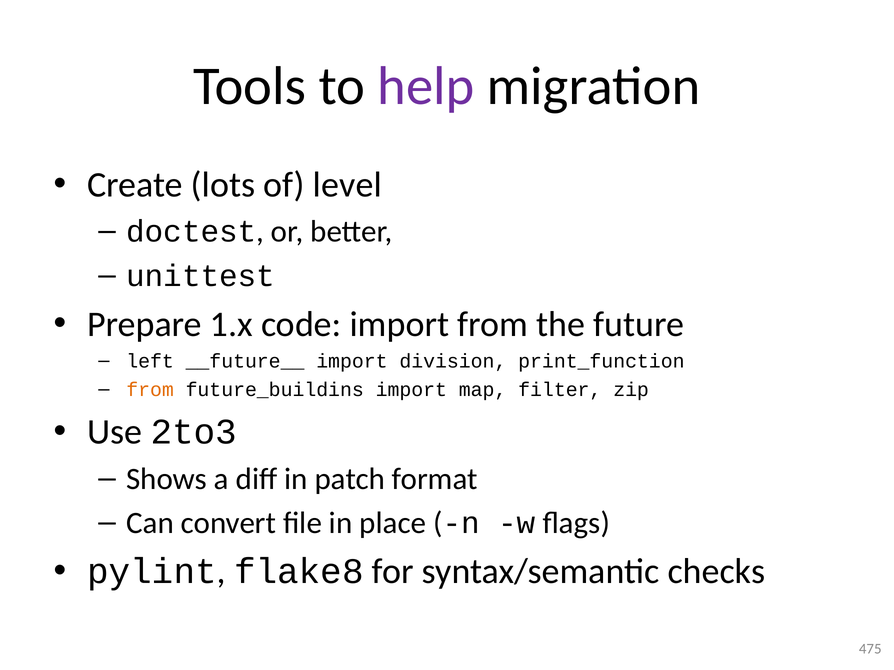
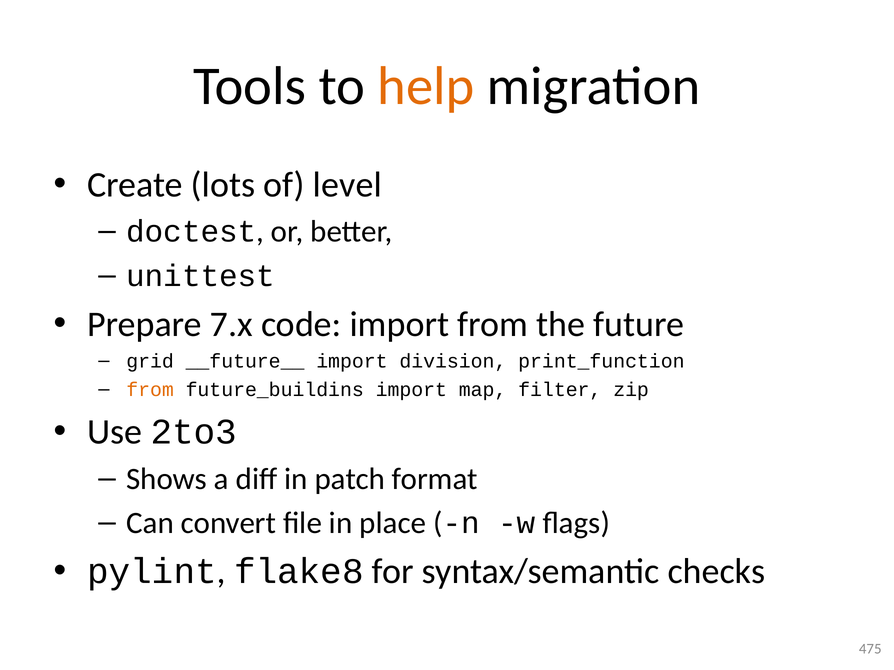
help colour: purple -> orange
1.x: 1.x -> 7.x
left: left -> grid
